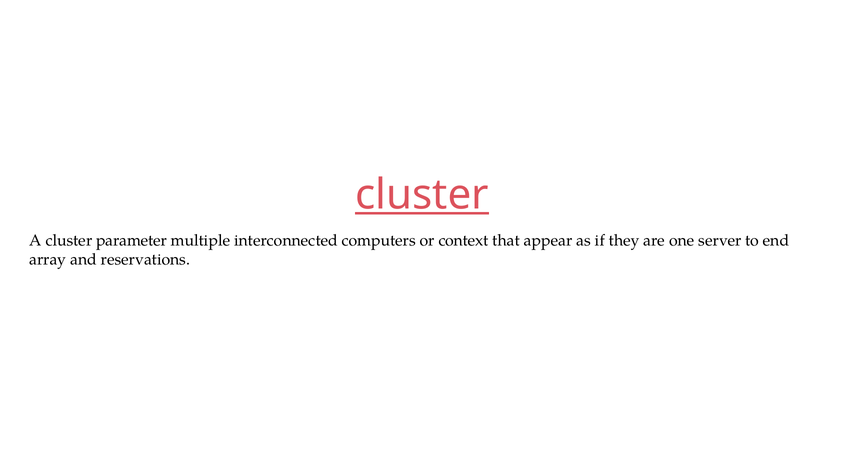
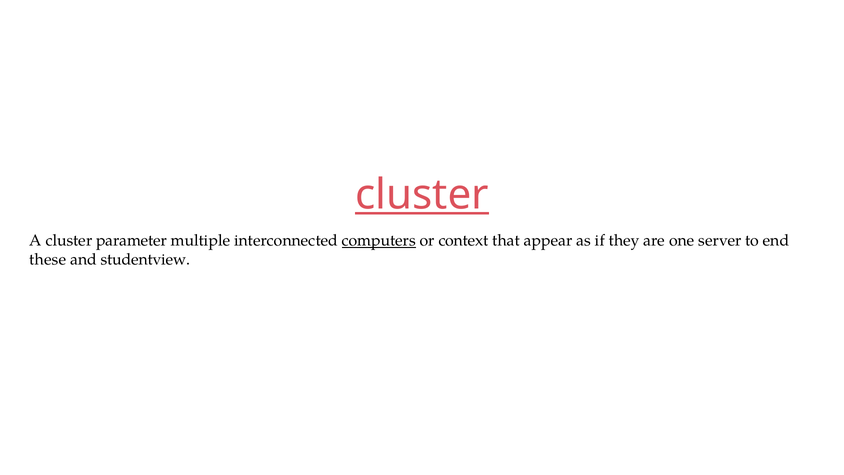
computers underline: none -> present
array: array -> these
reservations: reservations -> studentview
